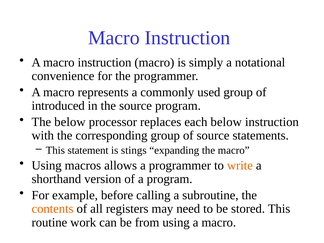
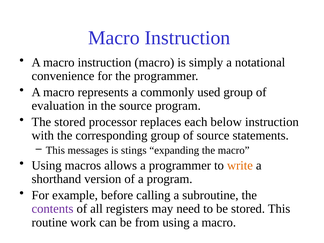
introduced: introduced -> evaluation
The below: below -> stored
statement: statement -> messages
contents colour: orange -> purple
